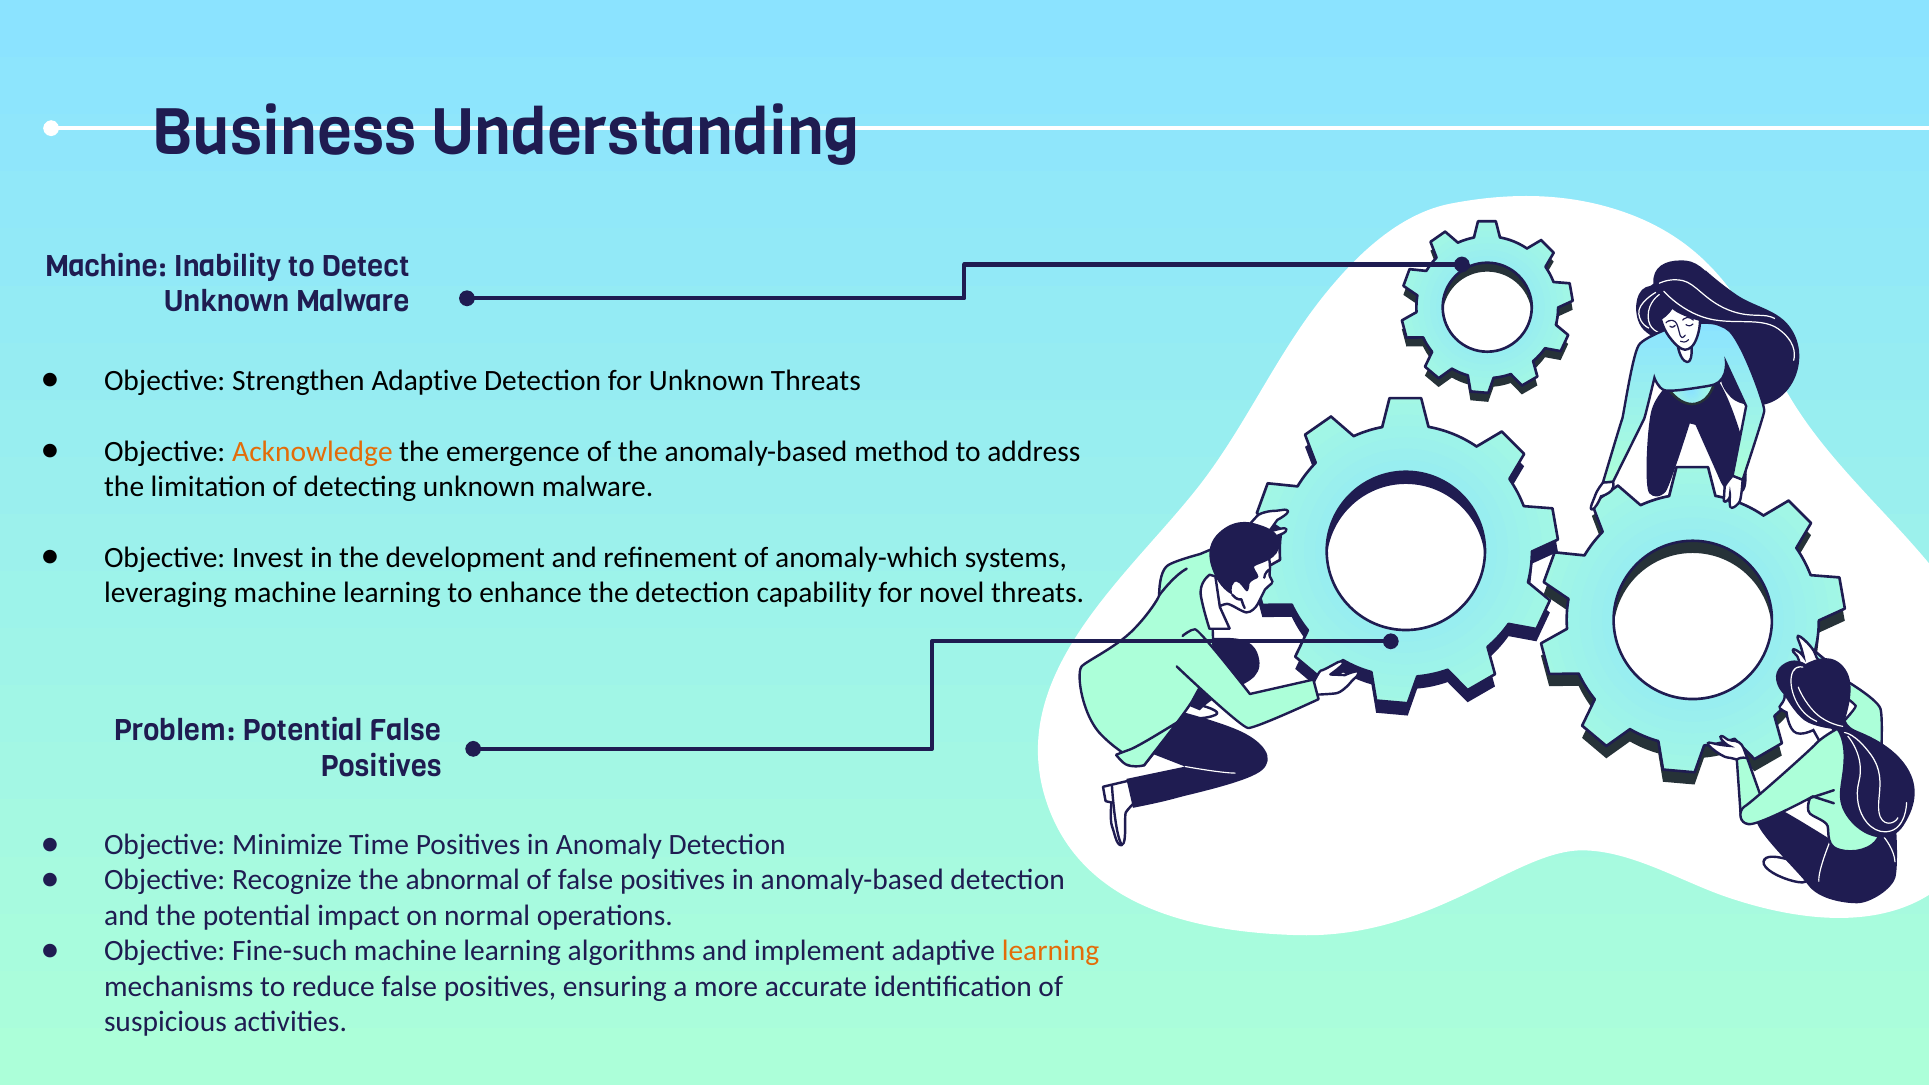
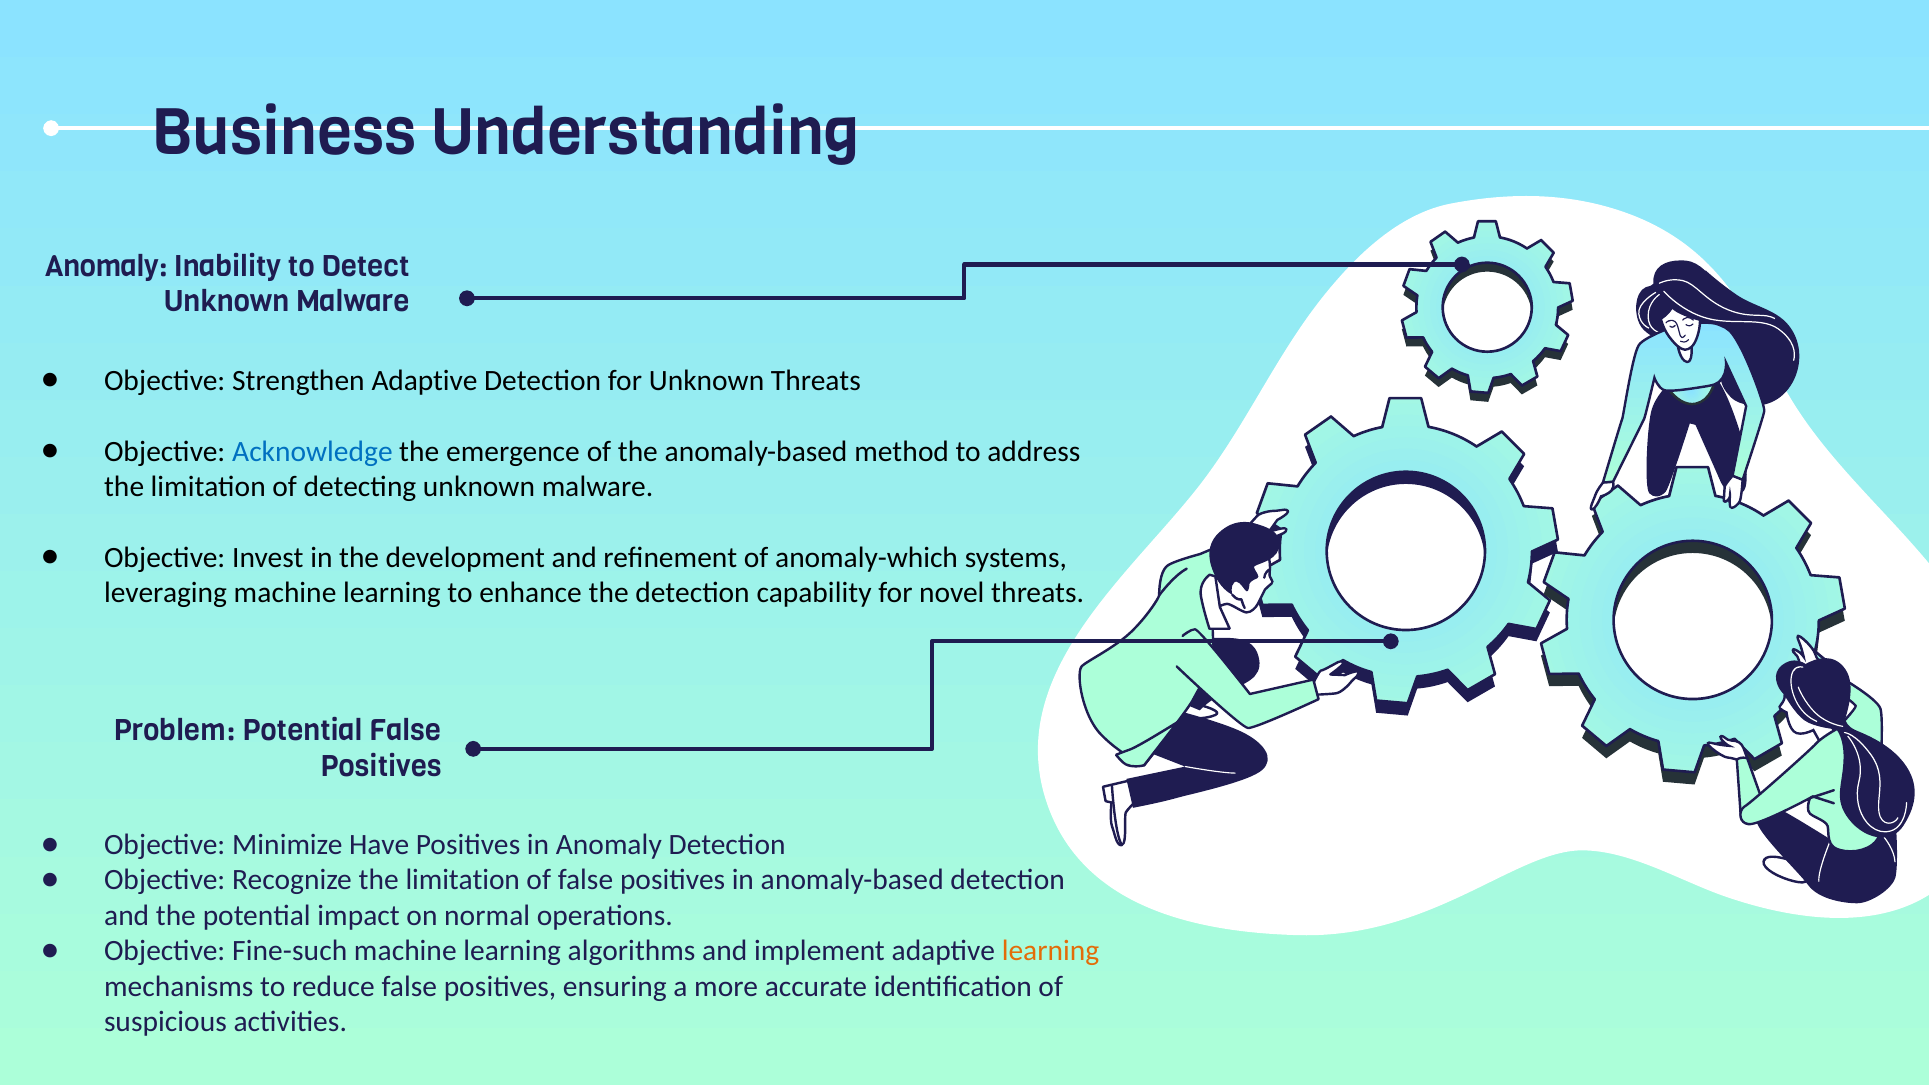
Machine at (106, 267): Machine -> Anomaly
Acknowledge colour: orange -> blue
Time: Time -> Have
Recognize the abnormal: abnormal -> limitation
